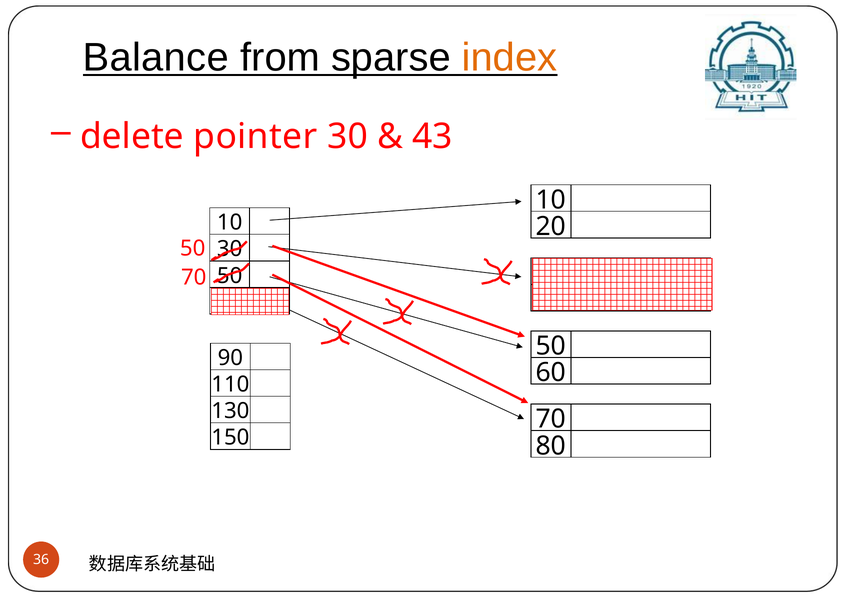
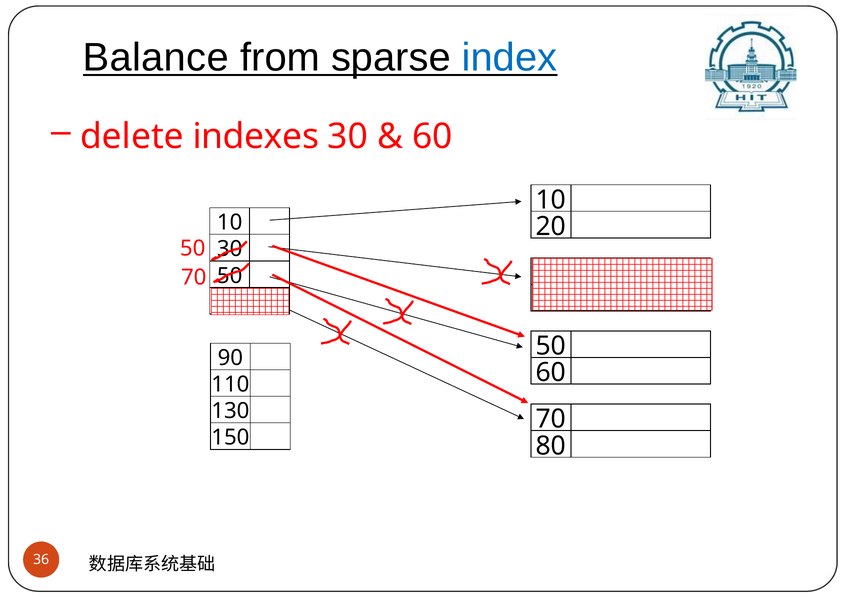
index colour: orange -> blue
pointer: pointer -> indexes
43 at (432, 137): 43 -> 60
